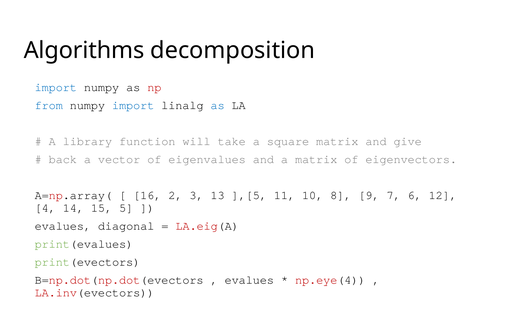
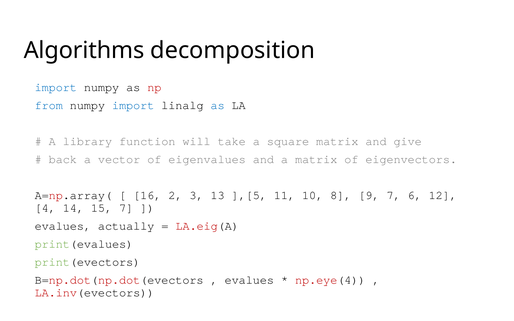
15 5: 5 -> 7
diagonal: diagonal -> actually
